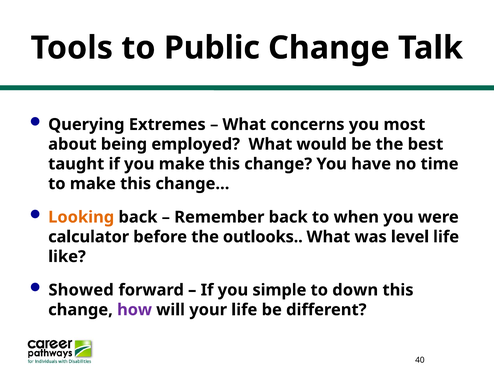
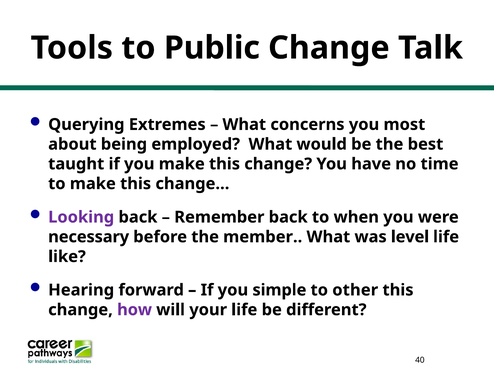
Looking colour: orange -> purple
calculator: calculator -> necessary
outlooks: outlooks -> member
Showed: Showed -> Hearing
down: down -> other
